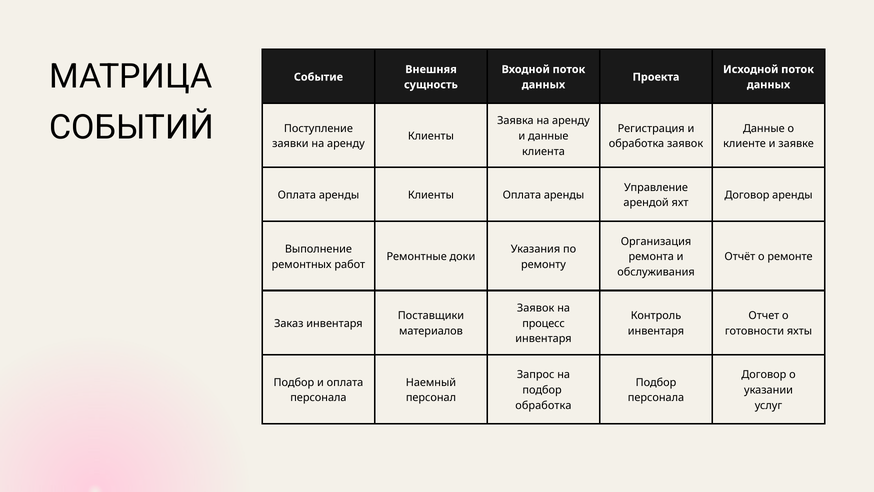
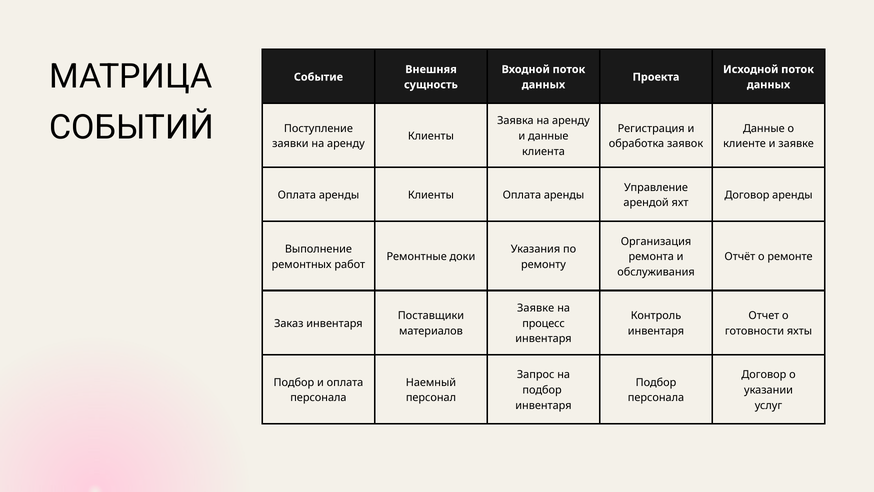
Заявок at (536, 308): Заявок -> Заявке
обработка at (543, 405): обработка -> инвентаря
